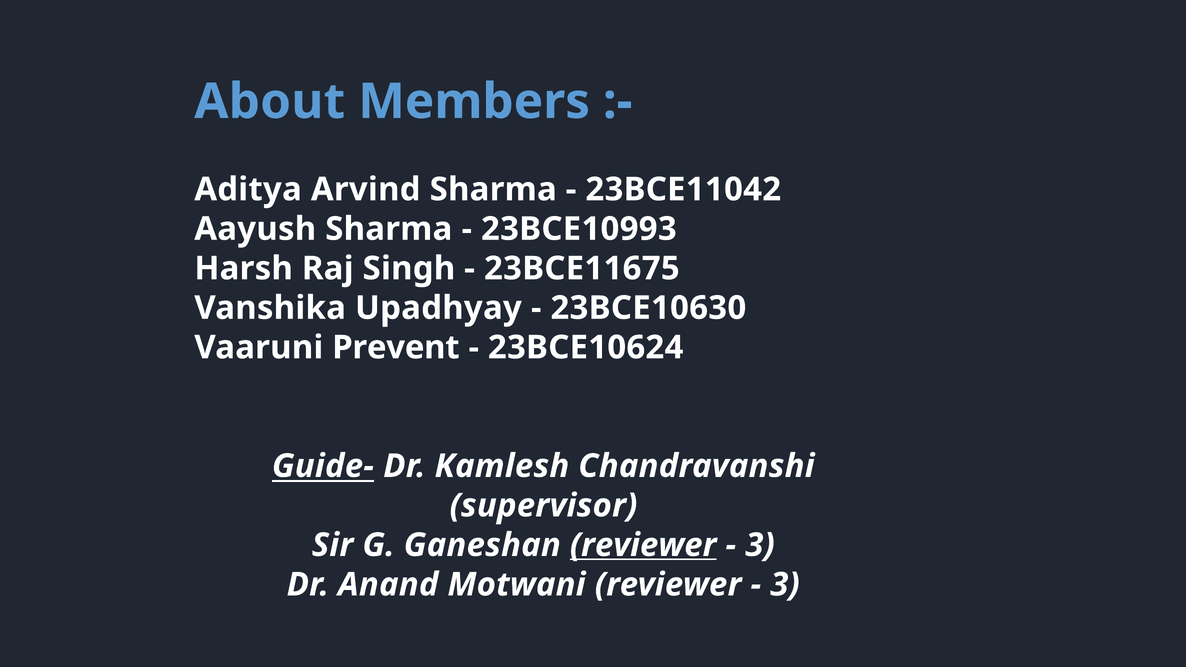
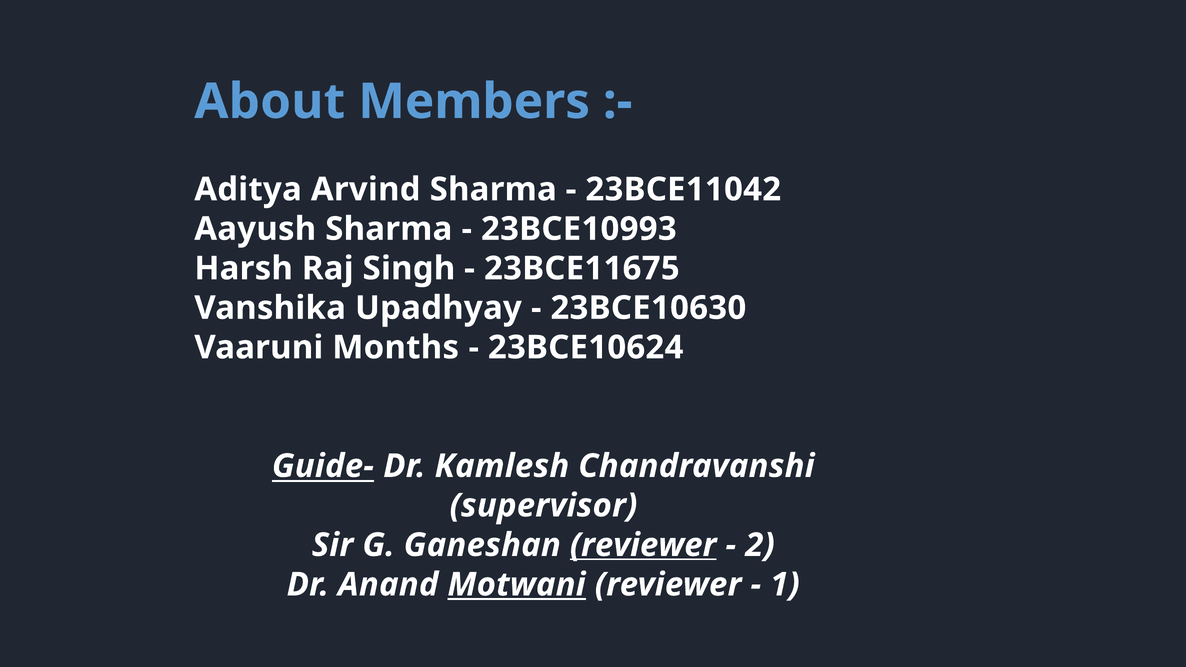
Prevent: Prevent -> Months
3 at (760, 545): 3 -> 2
Motwani underline: none -> present
3 at (785, 585): 3 -> 1
